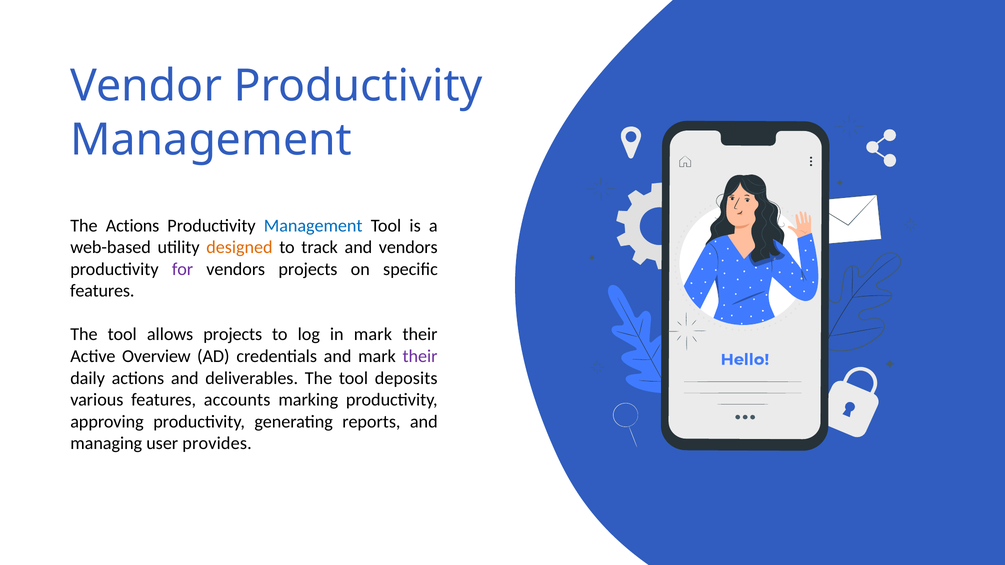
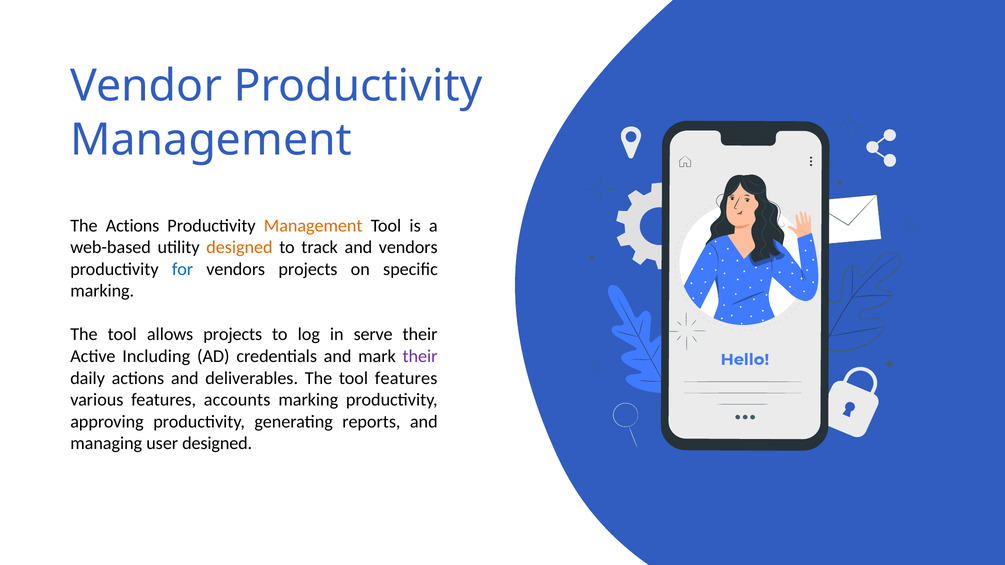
Management at (313, 226) colour: blue -> orange
for colour: purple -> blue
features at (102, 291): features -> marking
in mark: mark -> serve
Overview: Overview -> Including
tool deposits: deposits -> features
user provides: provides -> designed
